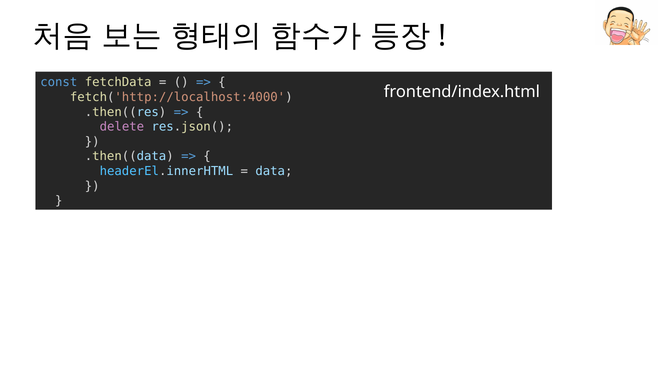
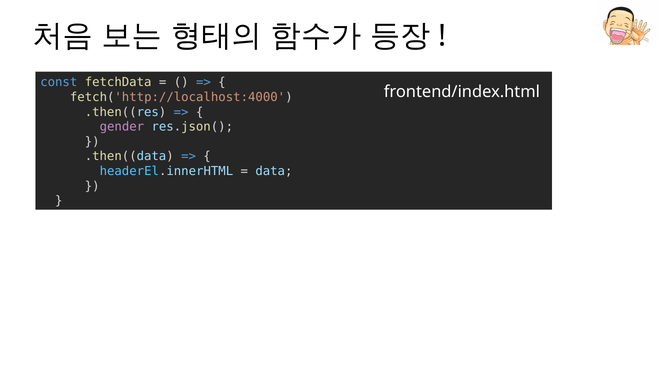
delete: delete -> gender
